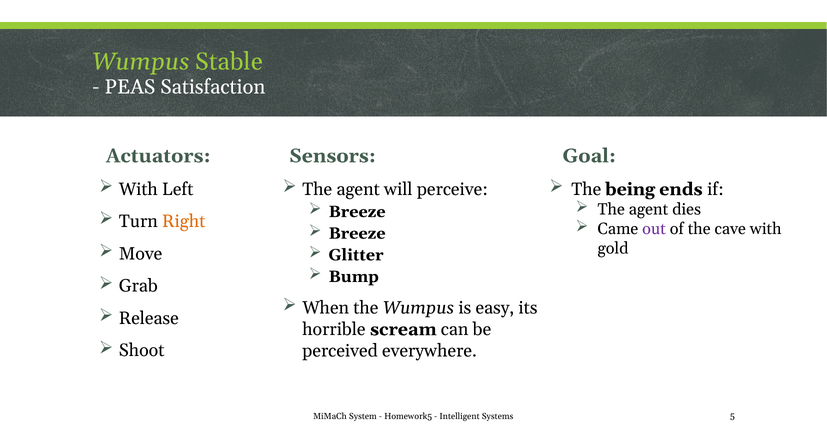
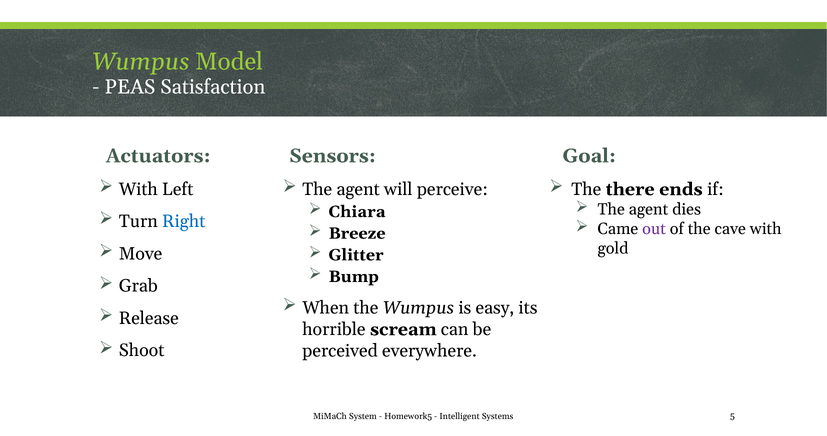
Stable: Stable -> Model
being: being -> there
Breeze at (357, 212): Breeze -> Chiara
Right colour: orange -> blue
